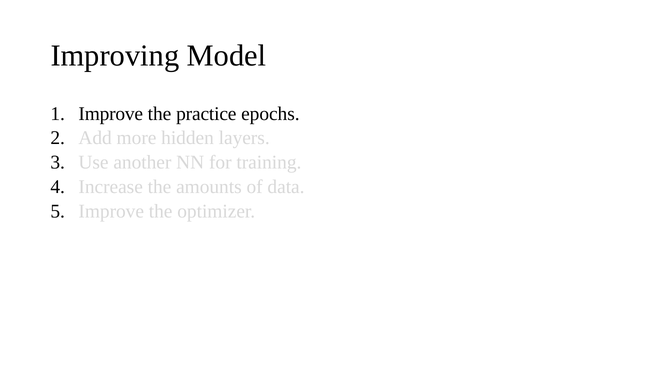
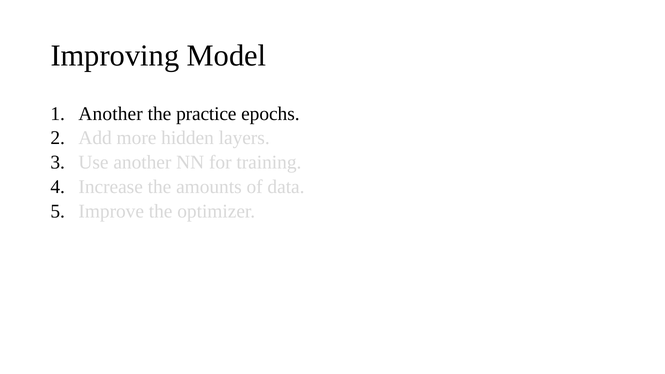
Improve at (111, 114): Improve -> Another
